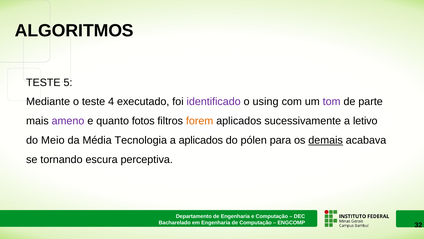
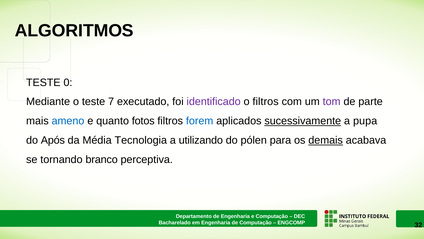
5: 5 -> 0
4: 4 -> 7
o using: using -> filtros
ameno colour: purple -> blue
forem colour: orange -> blue
sucessivamente underline: none -> present
letivo: letivo -> pupa
Meio: Meio -> Após
a aplicados: aplicados -> utilizando
escura: escura -> branco
